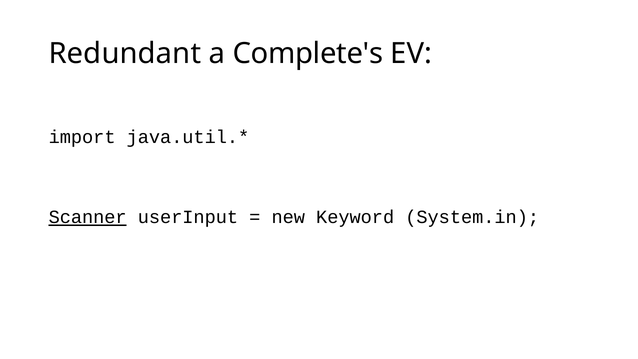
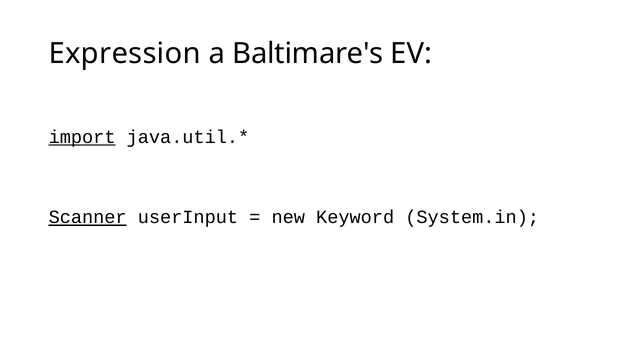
Redundant: Redundant -> Expression
Complete's: Complete's -> Baltimare's
import underline: none -> present
